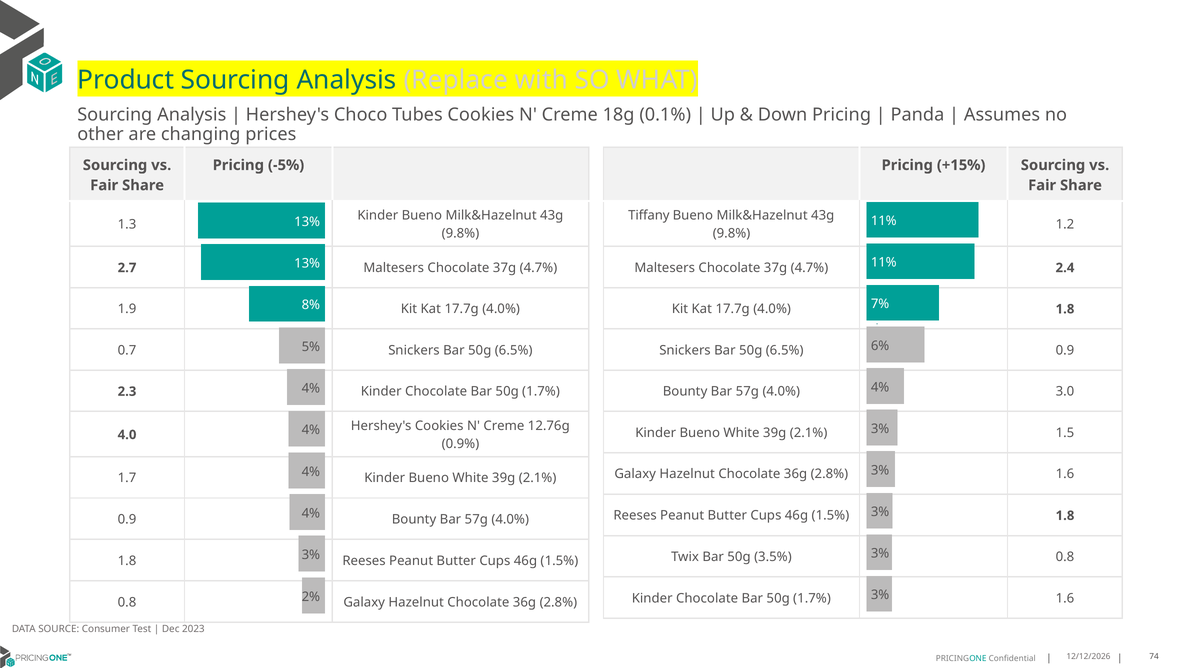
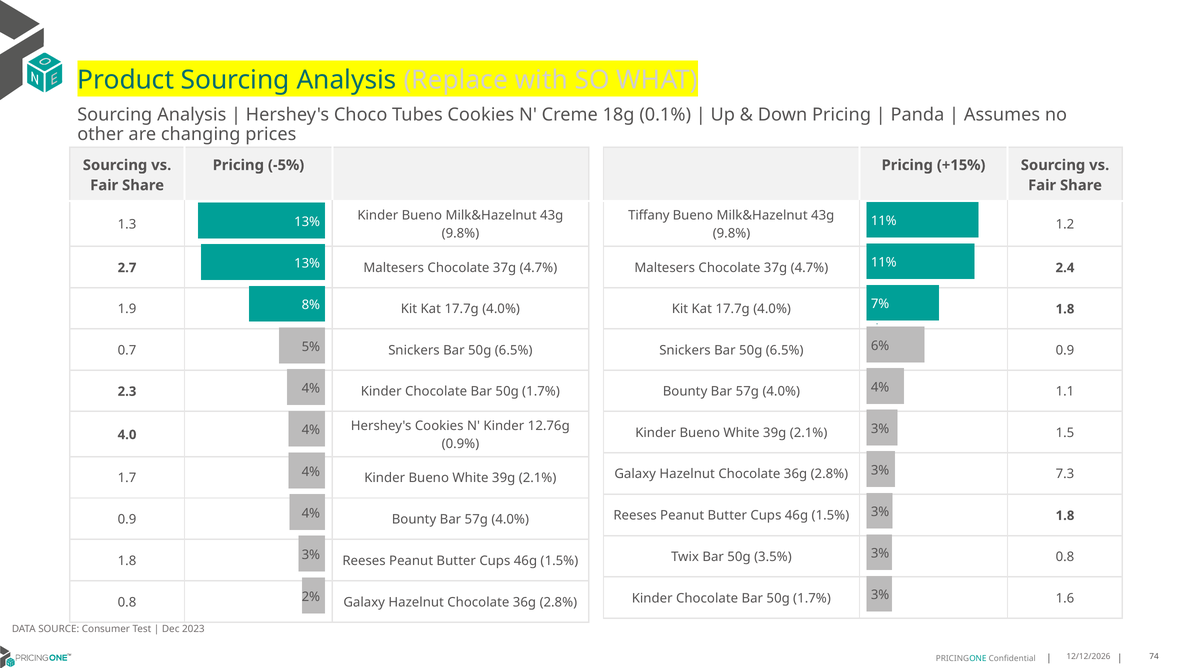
3.0: 3.0 -> 1.1
Hershey's Cookies N Creme: Creme -> Kinder
2.8% 1.6: 1.6 -> 7.3
